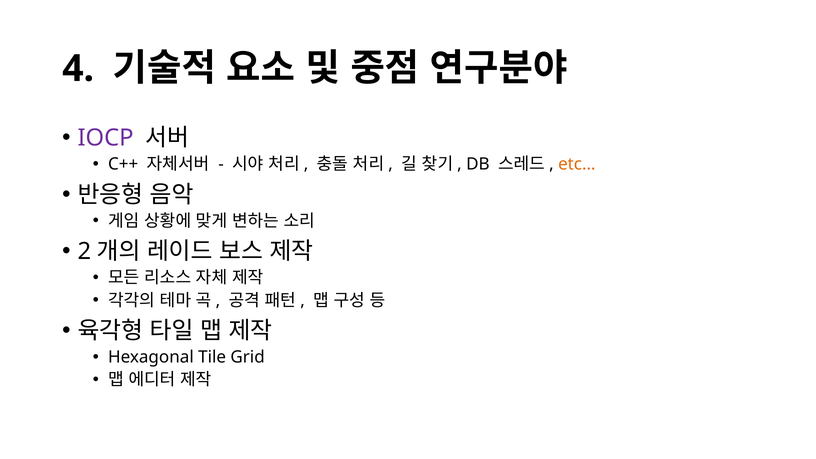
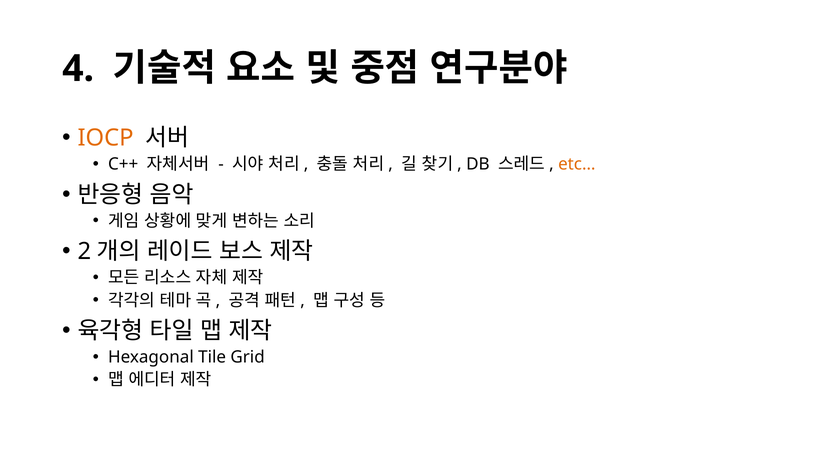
IOCP colour: purple -> orange
